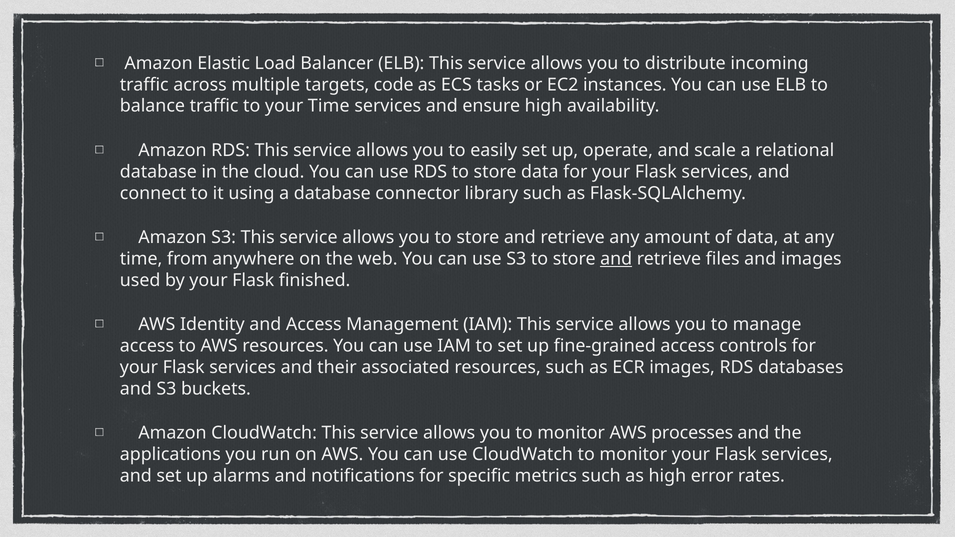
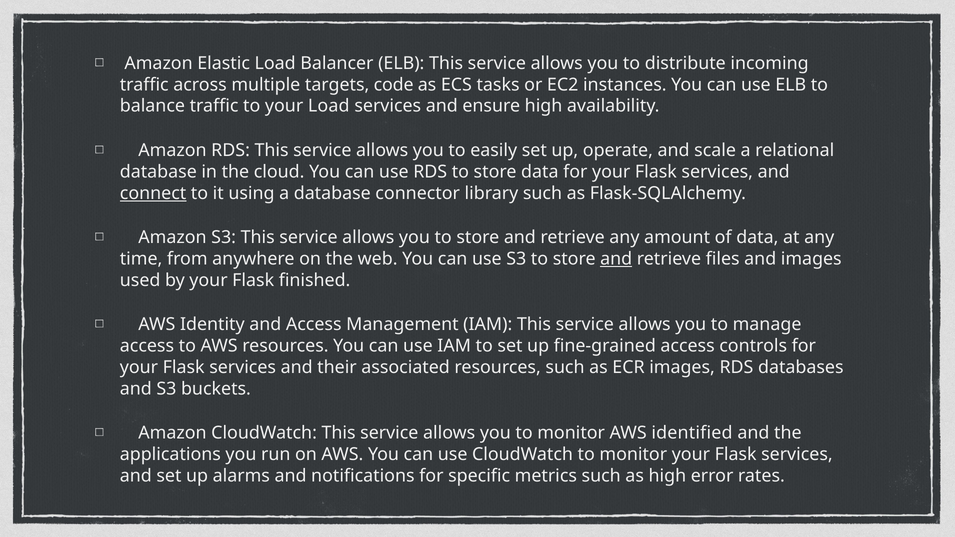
your Time: Time -> Load
connect underline: none -> present
processes: processes -> identified
